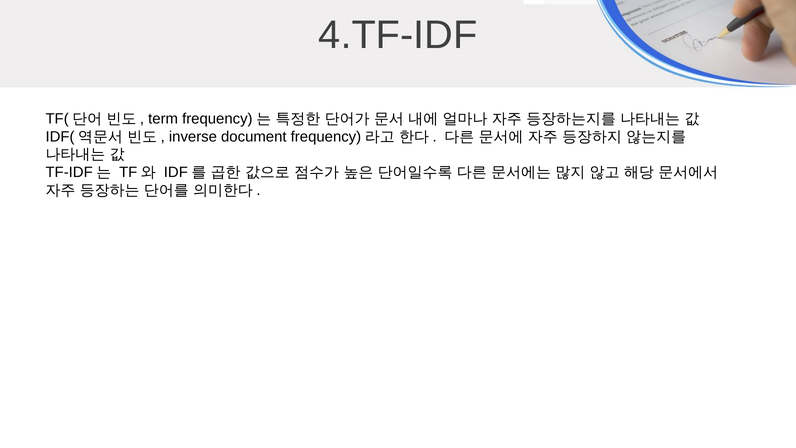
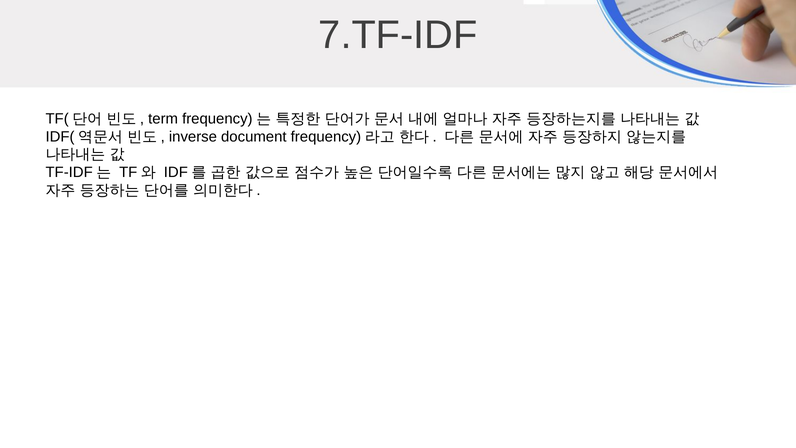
4.TF-IDF: 4.TF-IDF -> 7.TF-IDF
